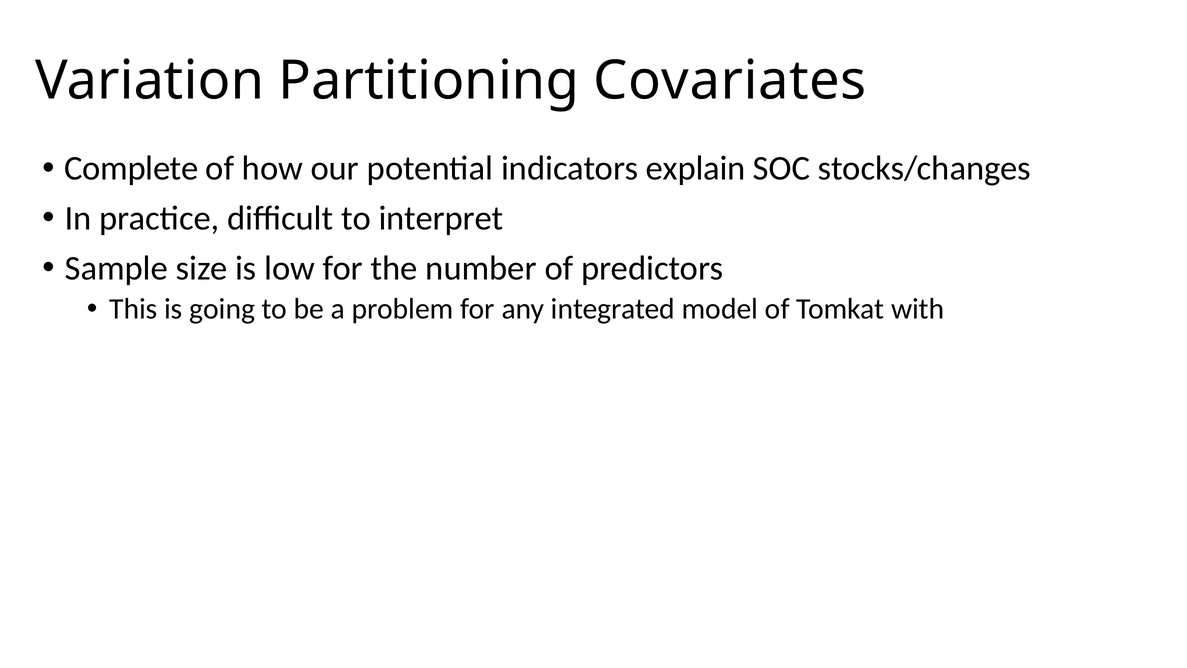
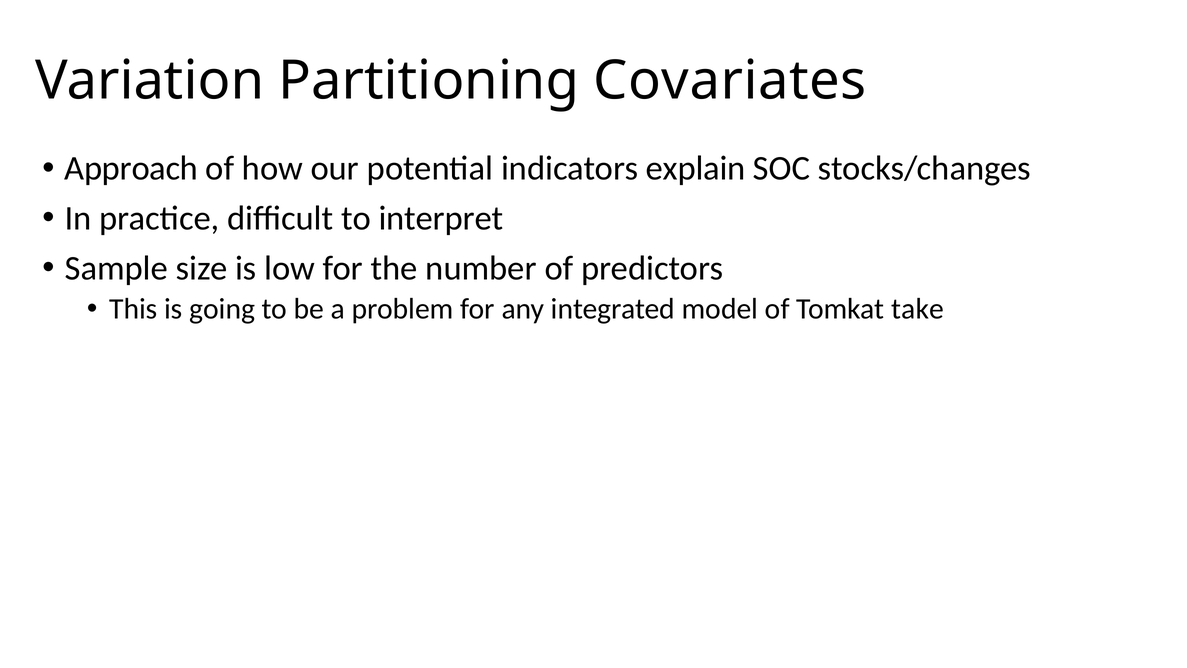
Complete: Complete -> Approach
with: with -> take
